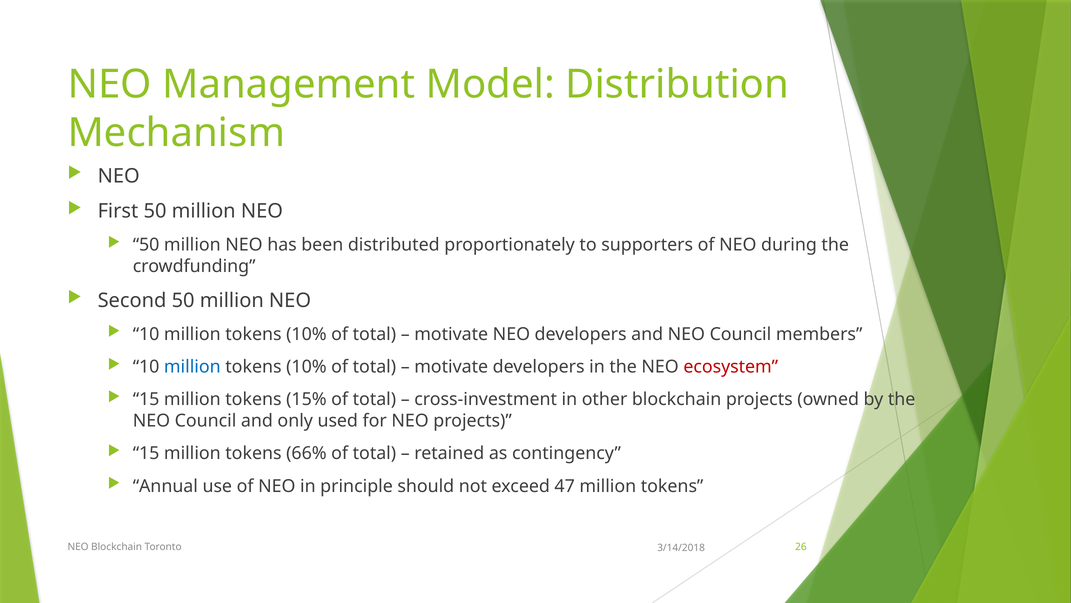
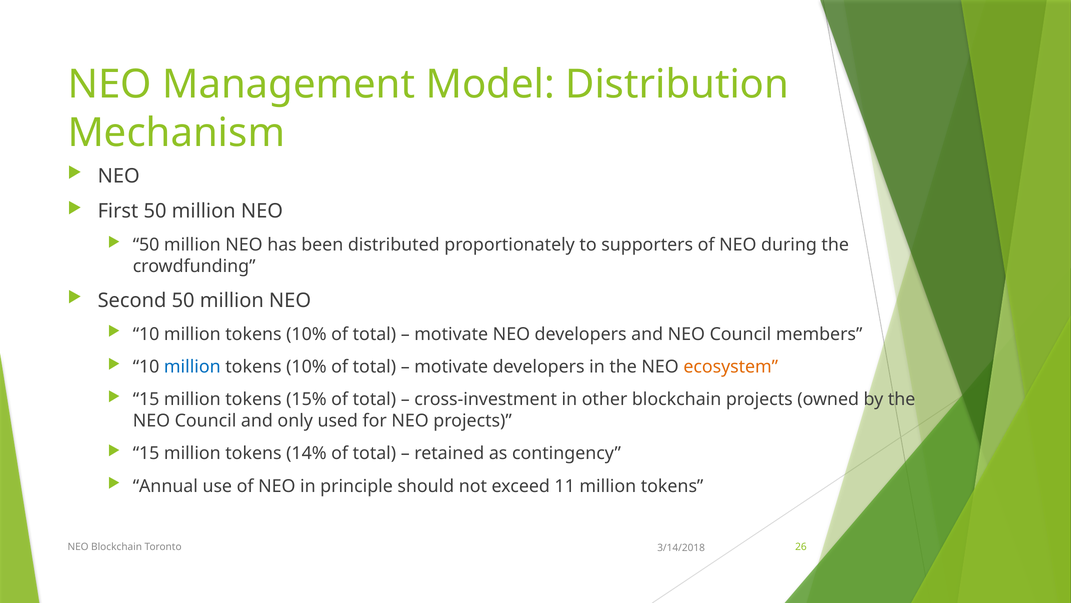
ecosystem colour: red -> orange
66%: 66% -> 14%
47: 47 -> 11
